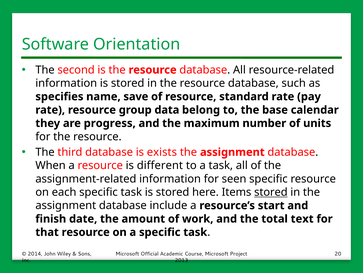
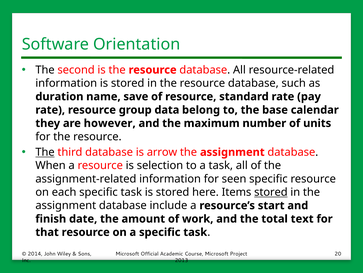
specifies: specifies -> duration
progress: progress -> however
The at (45, 152) underline: none -> present
exists: exists -> arrow
different: different -> selection
